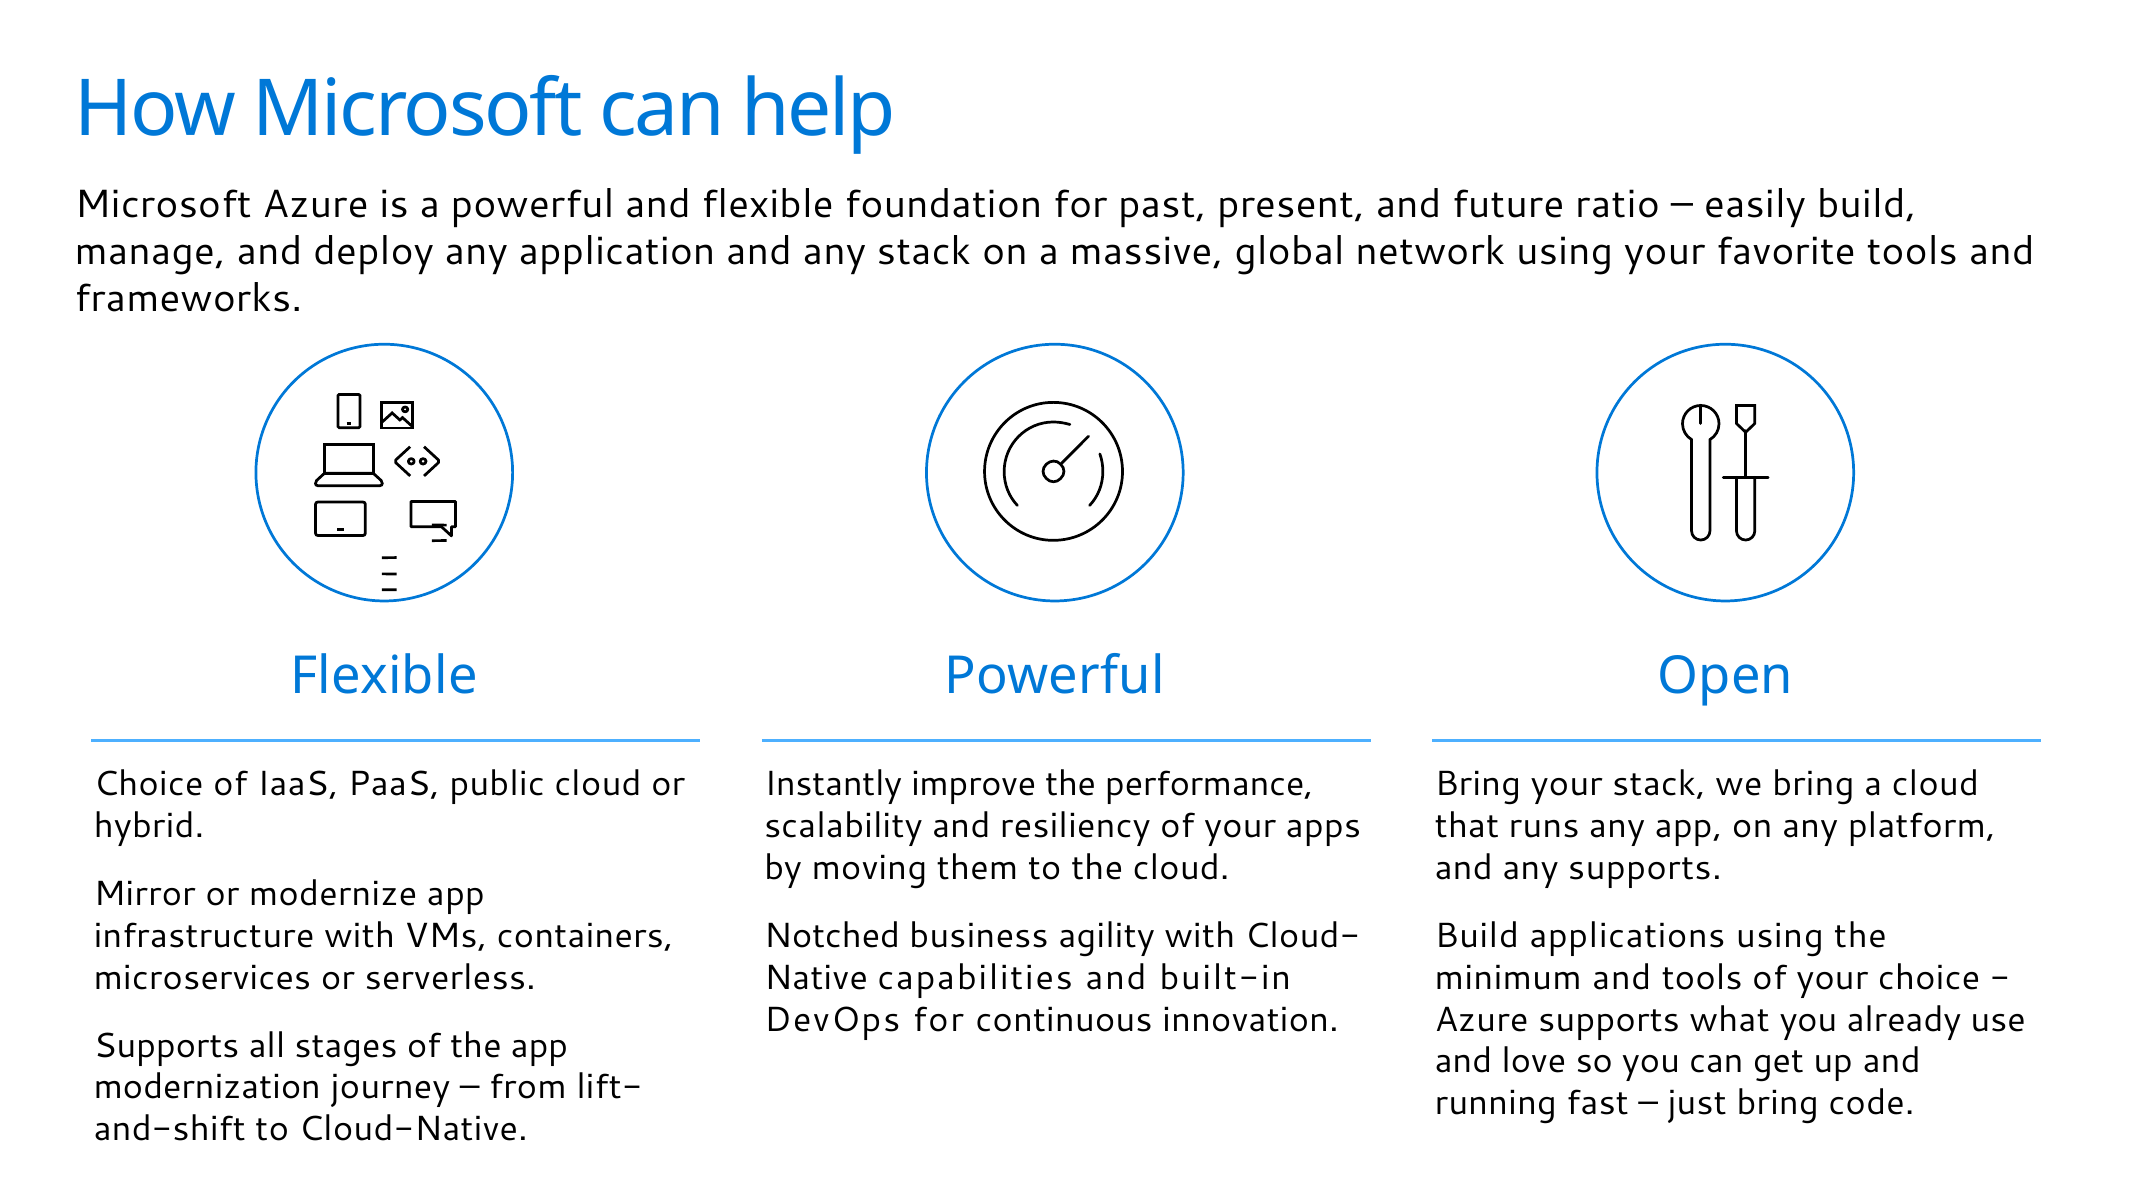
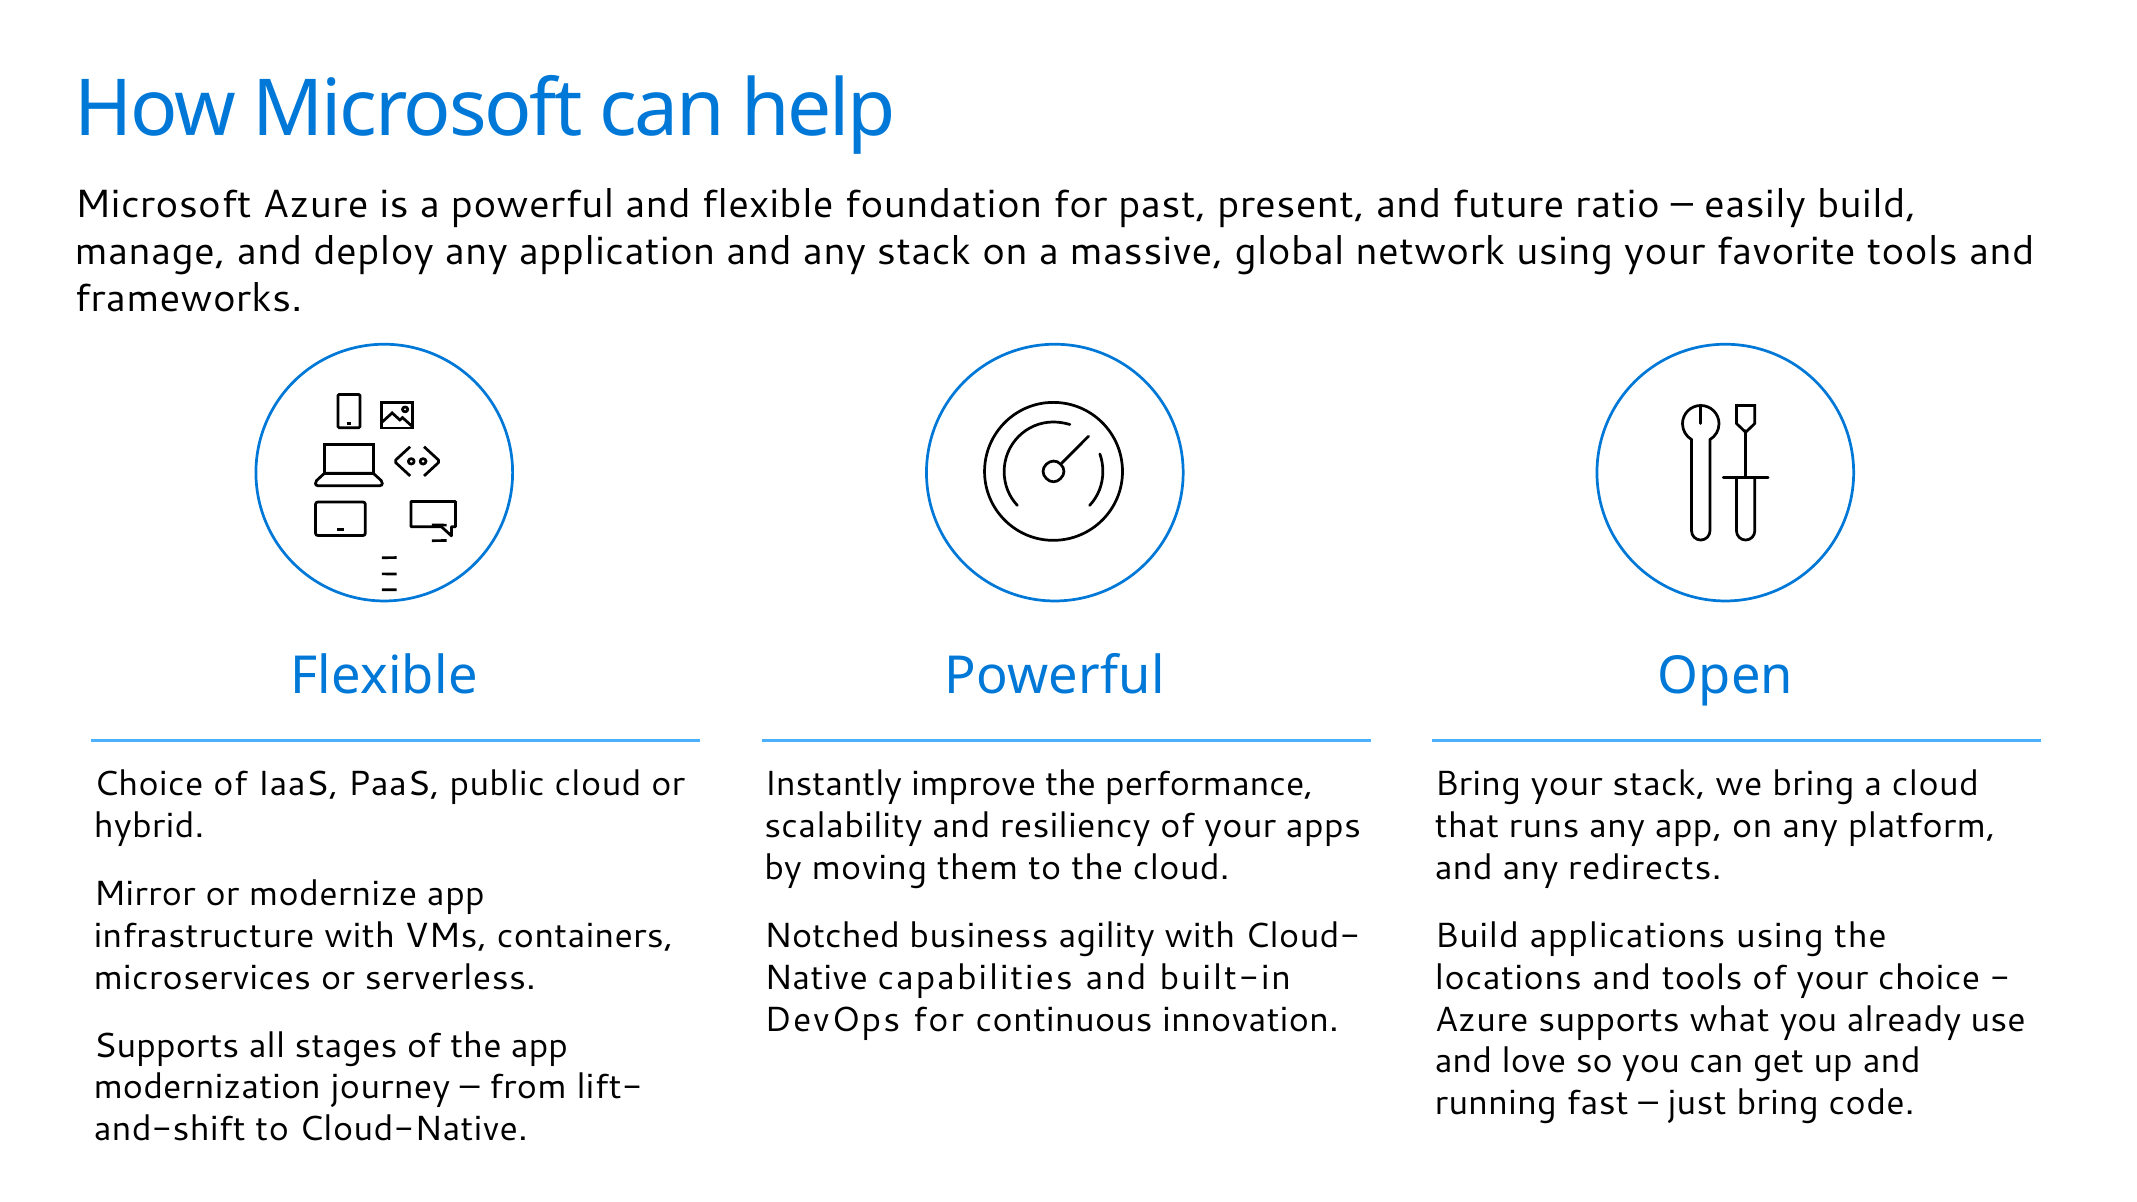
any supports: supports -> redirects
minimum: minimum -> locations
